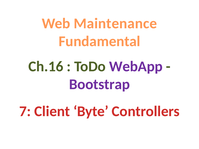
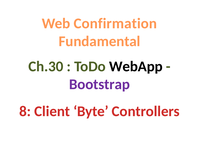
Maintenance: Maintenance -> Confirmation
Ch.16: Ch.16 -> Ch.30
WebApp colour: purple -> black
7: 7 -> 8
